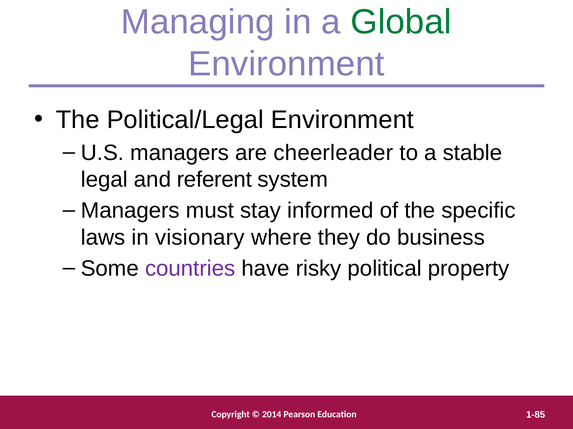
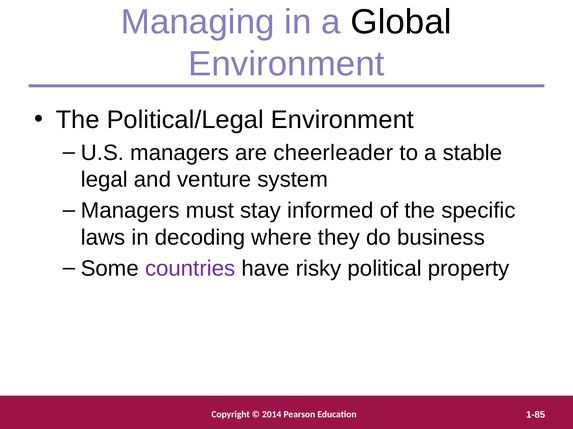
Global colour: green -> black
referent: referent -> venture
visionary: visionary -> decoding
